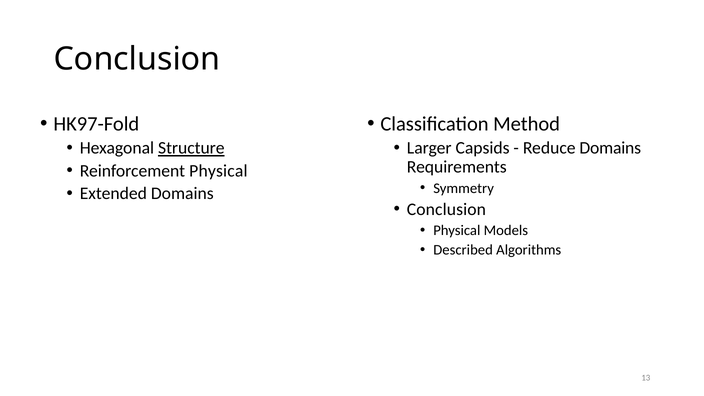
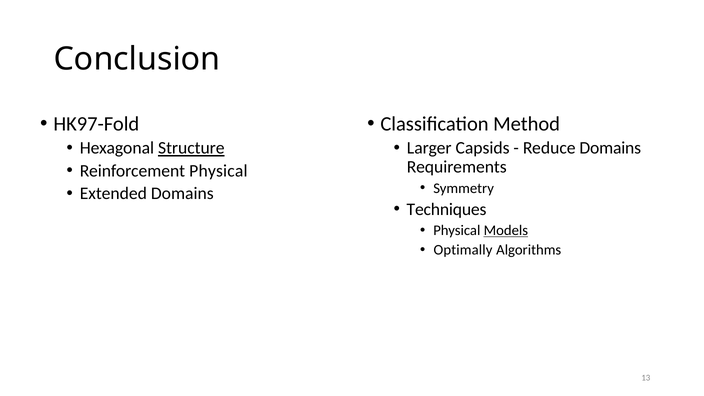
Conclusion at (446, 209): Conclusion -> Techniques
Models underline: none -> present
Described: Described -> Optimally
